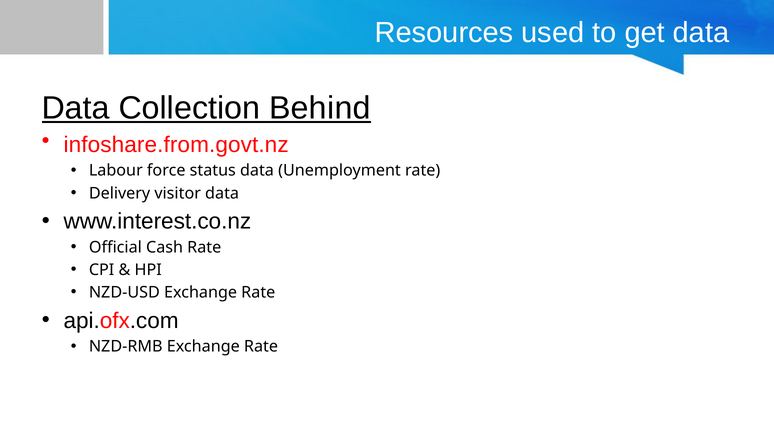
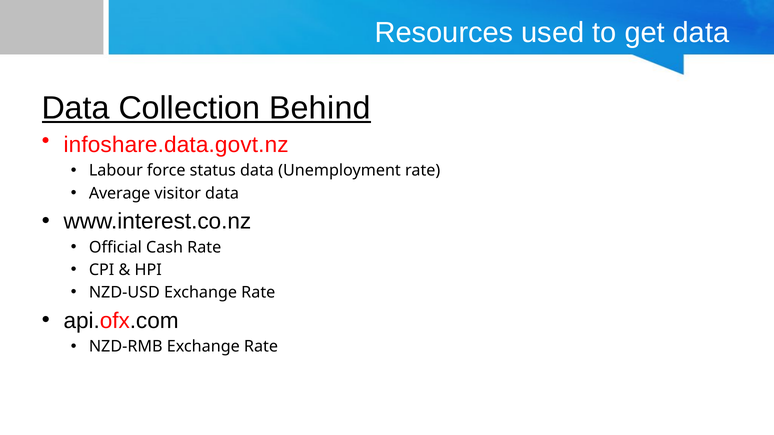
infoshare.from.govt.nz: infoshare.from.govt.nz -> infoshare.data.govt.nz
Delivery: Delivery -> Average
